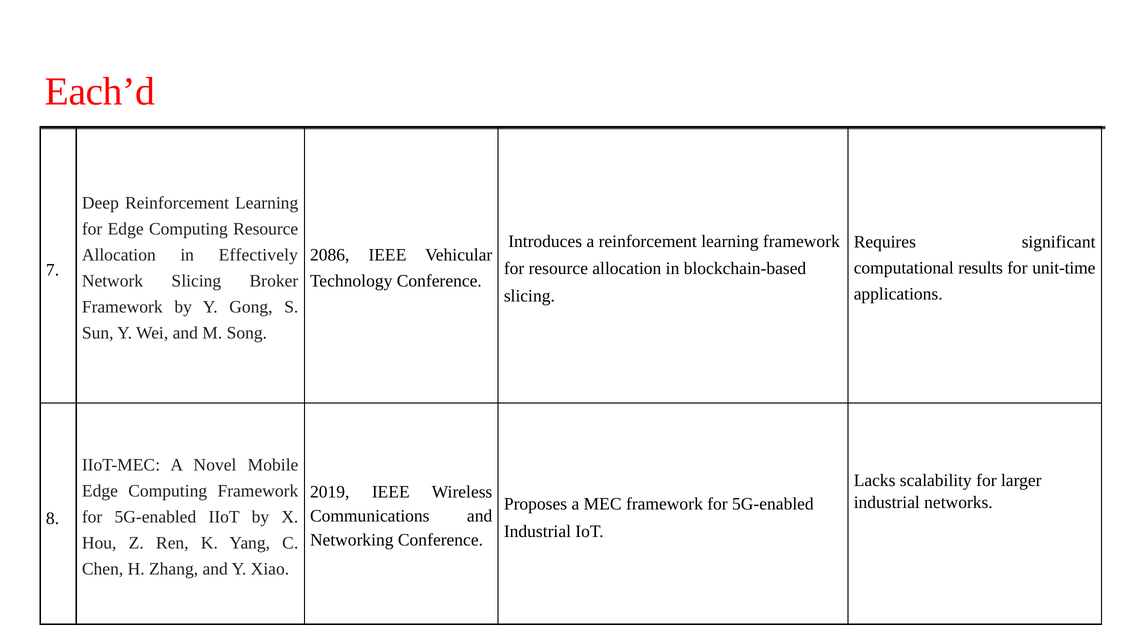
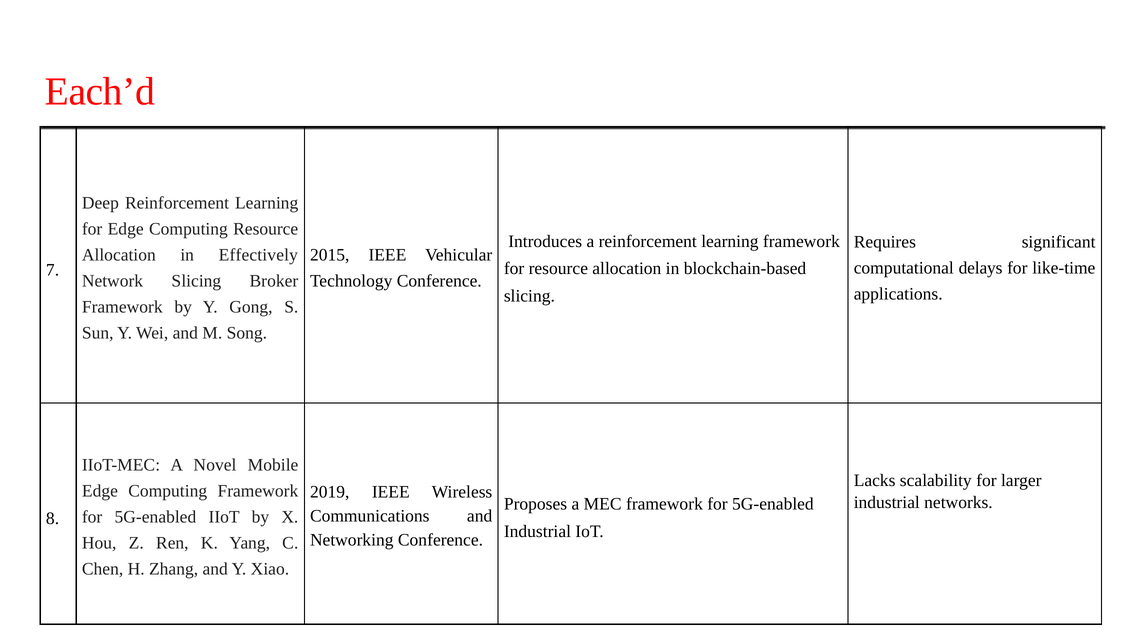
2086: 2086 -> 2015
results: results -> delays
unit-time: unit-time -> like-time
